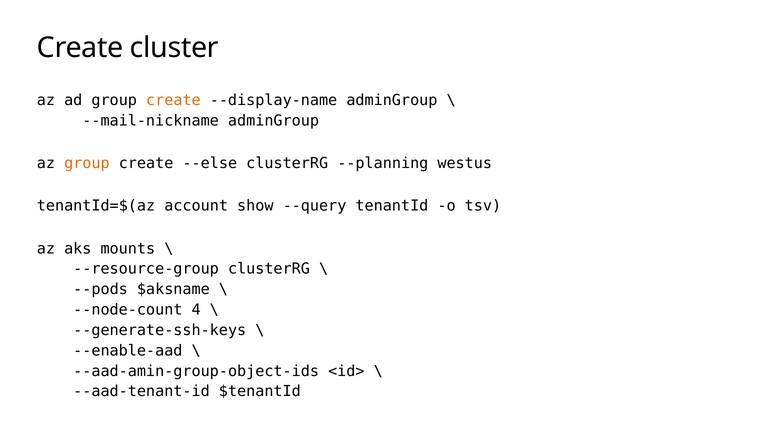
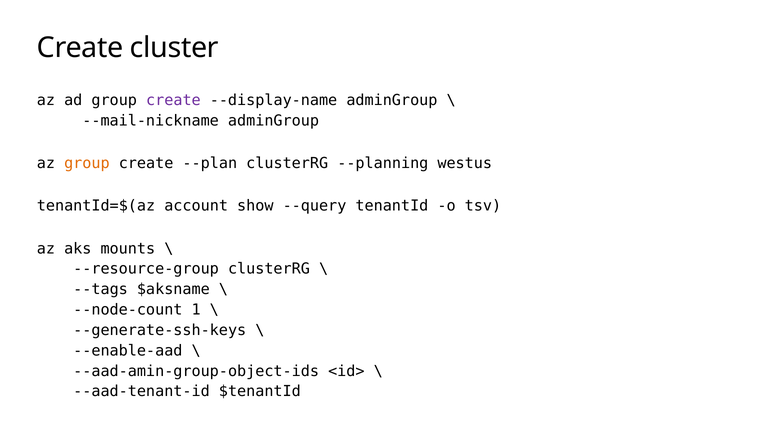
create at (173, 100) colour: orange -> purple
--else: --else -> --plan
--pods: --pods -> --tags
4: 4 -> 1
